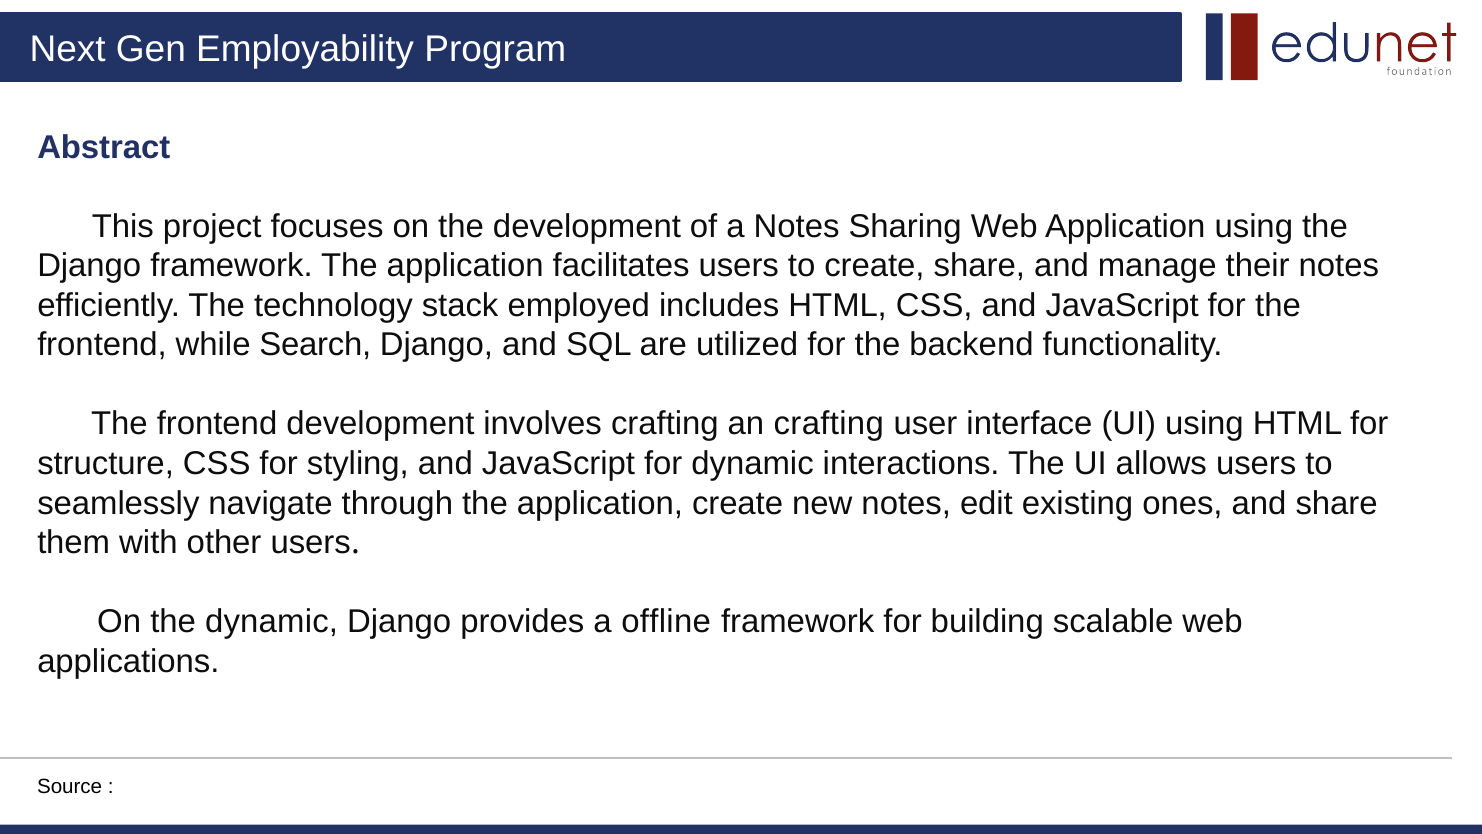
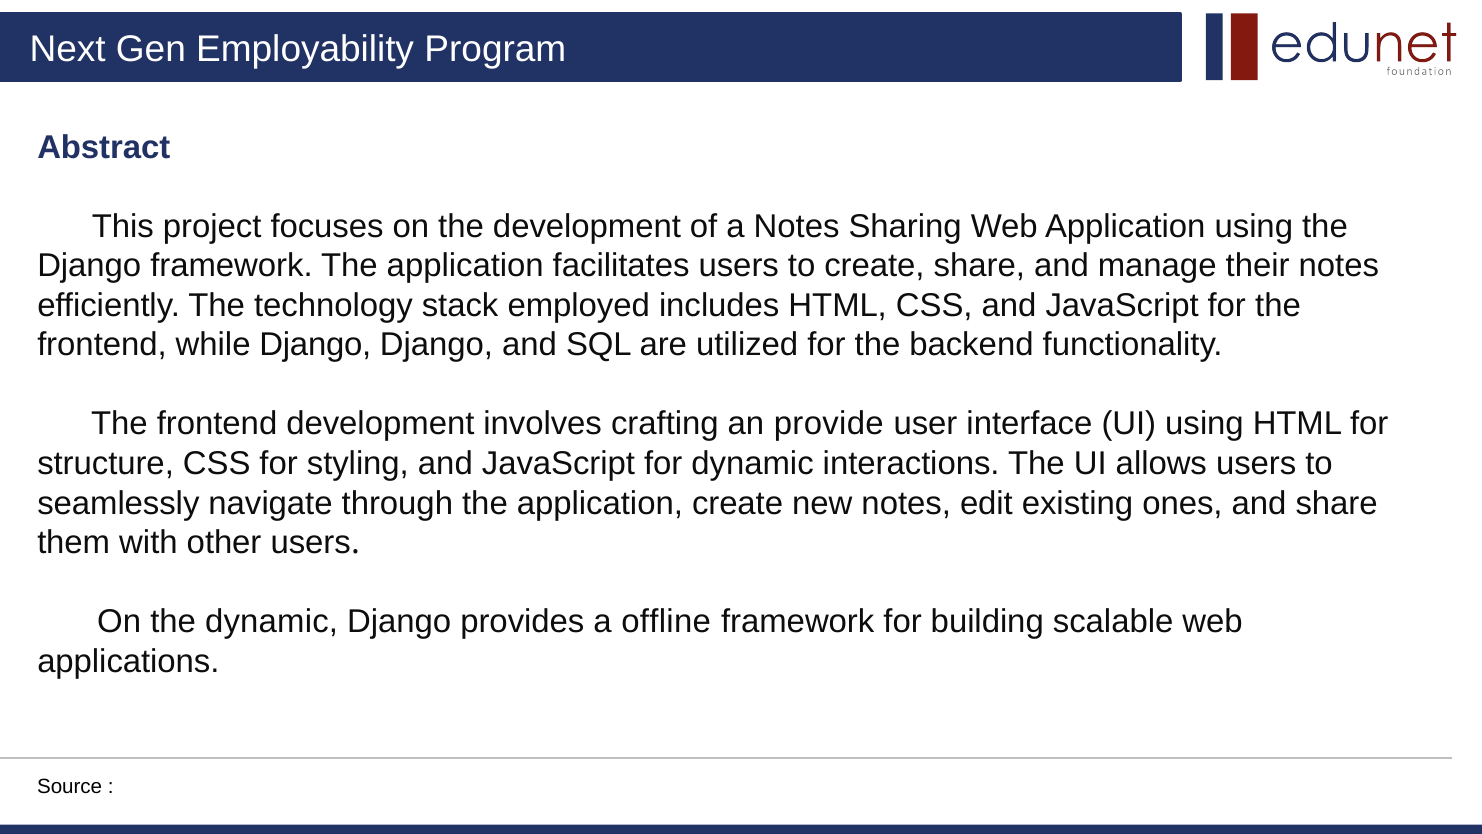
while Search: Search -> Django
an crafting: crafting -> provide
